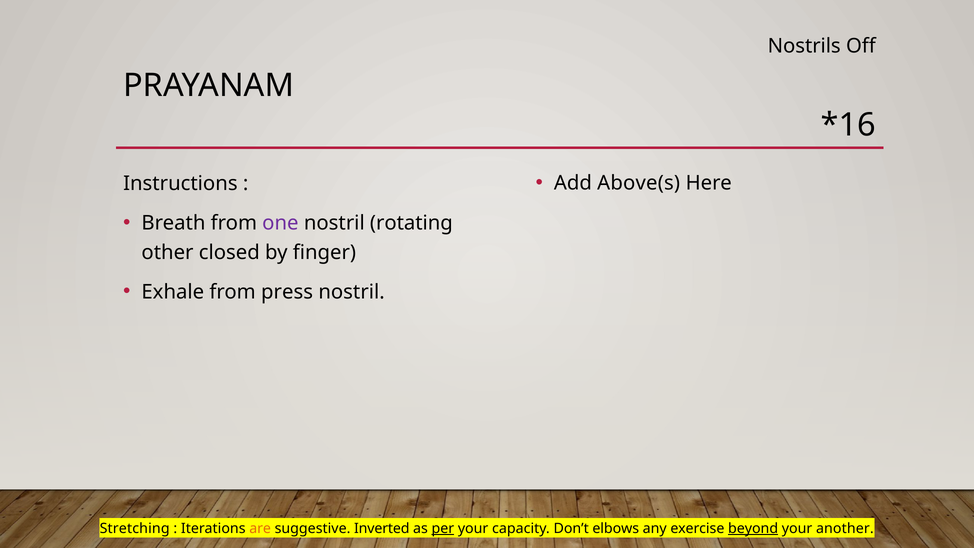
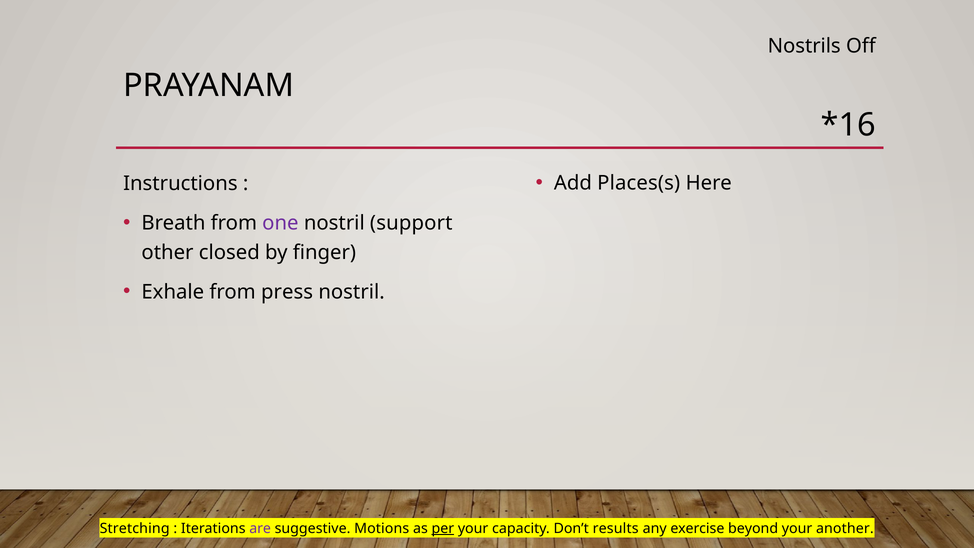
Above(s: Above(s -> Places(s
rotating: rotating -> support
are colour: orange -> purple
Inverted: Inverted -> Motions
elbows: elbows -> results
beyond underline: present -> none
